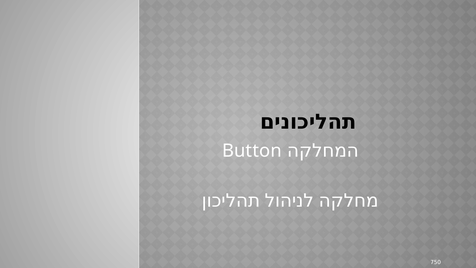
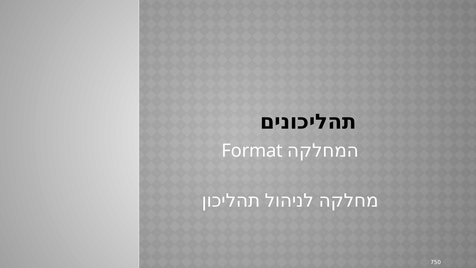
Button: Button -> Format
